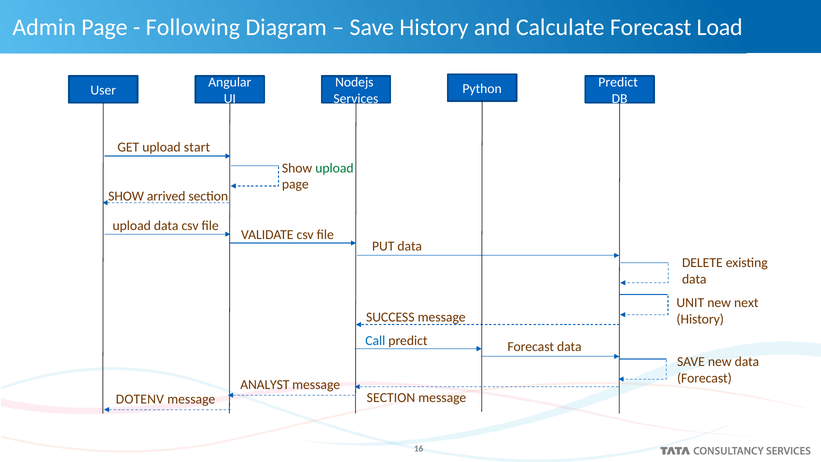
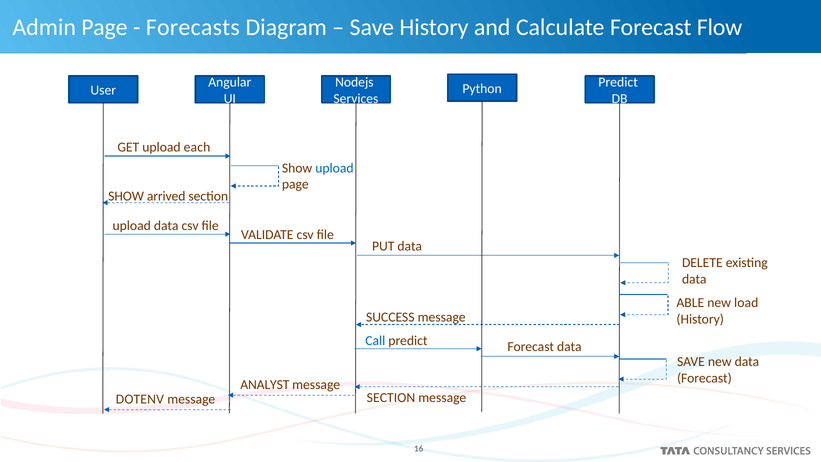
Following: Following -> Forecasts
Load: Load -> Flow
start: start -> each
upload at (334, 168) colour: green -> blue
UNIT: UNIT -> ABLE
next: next -> load
